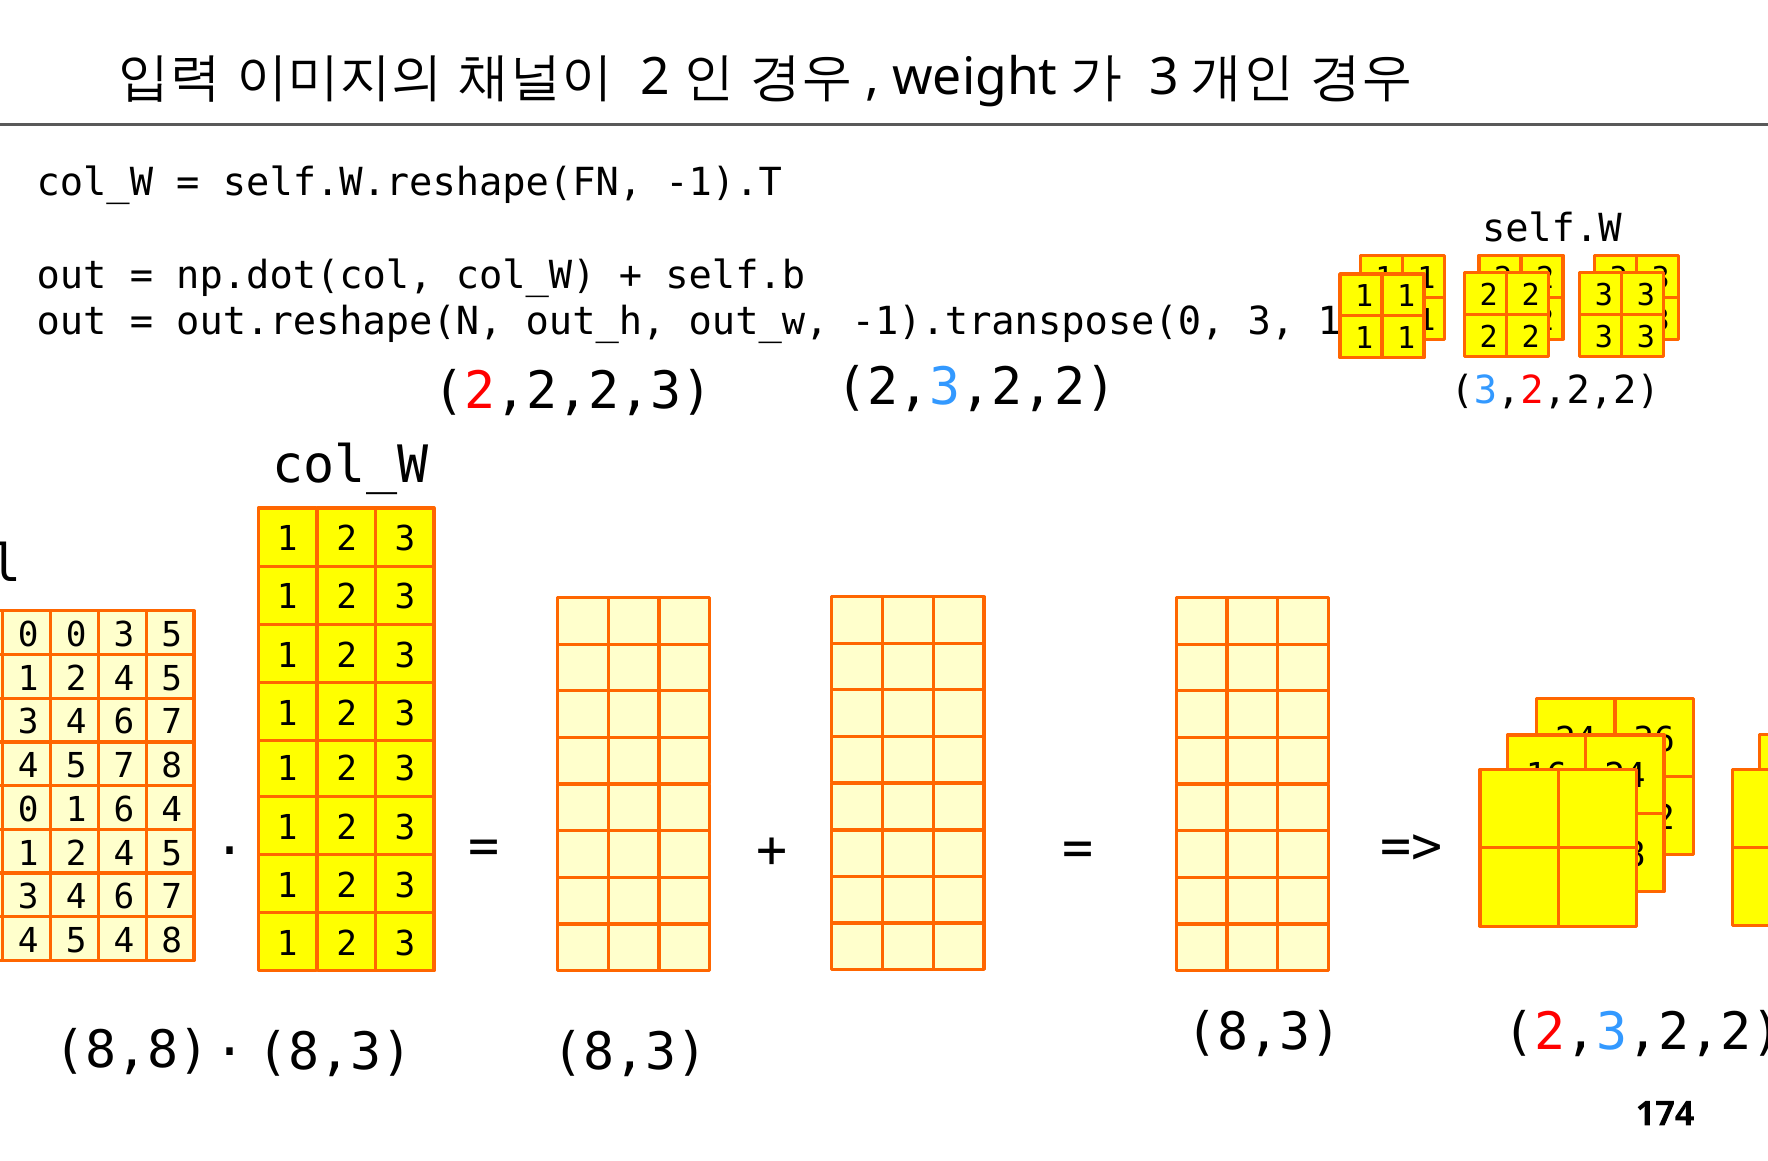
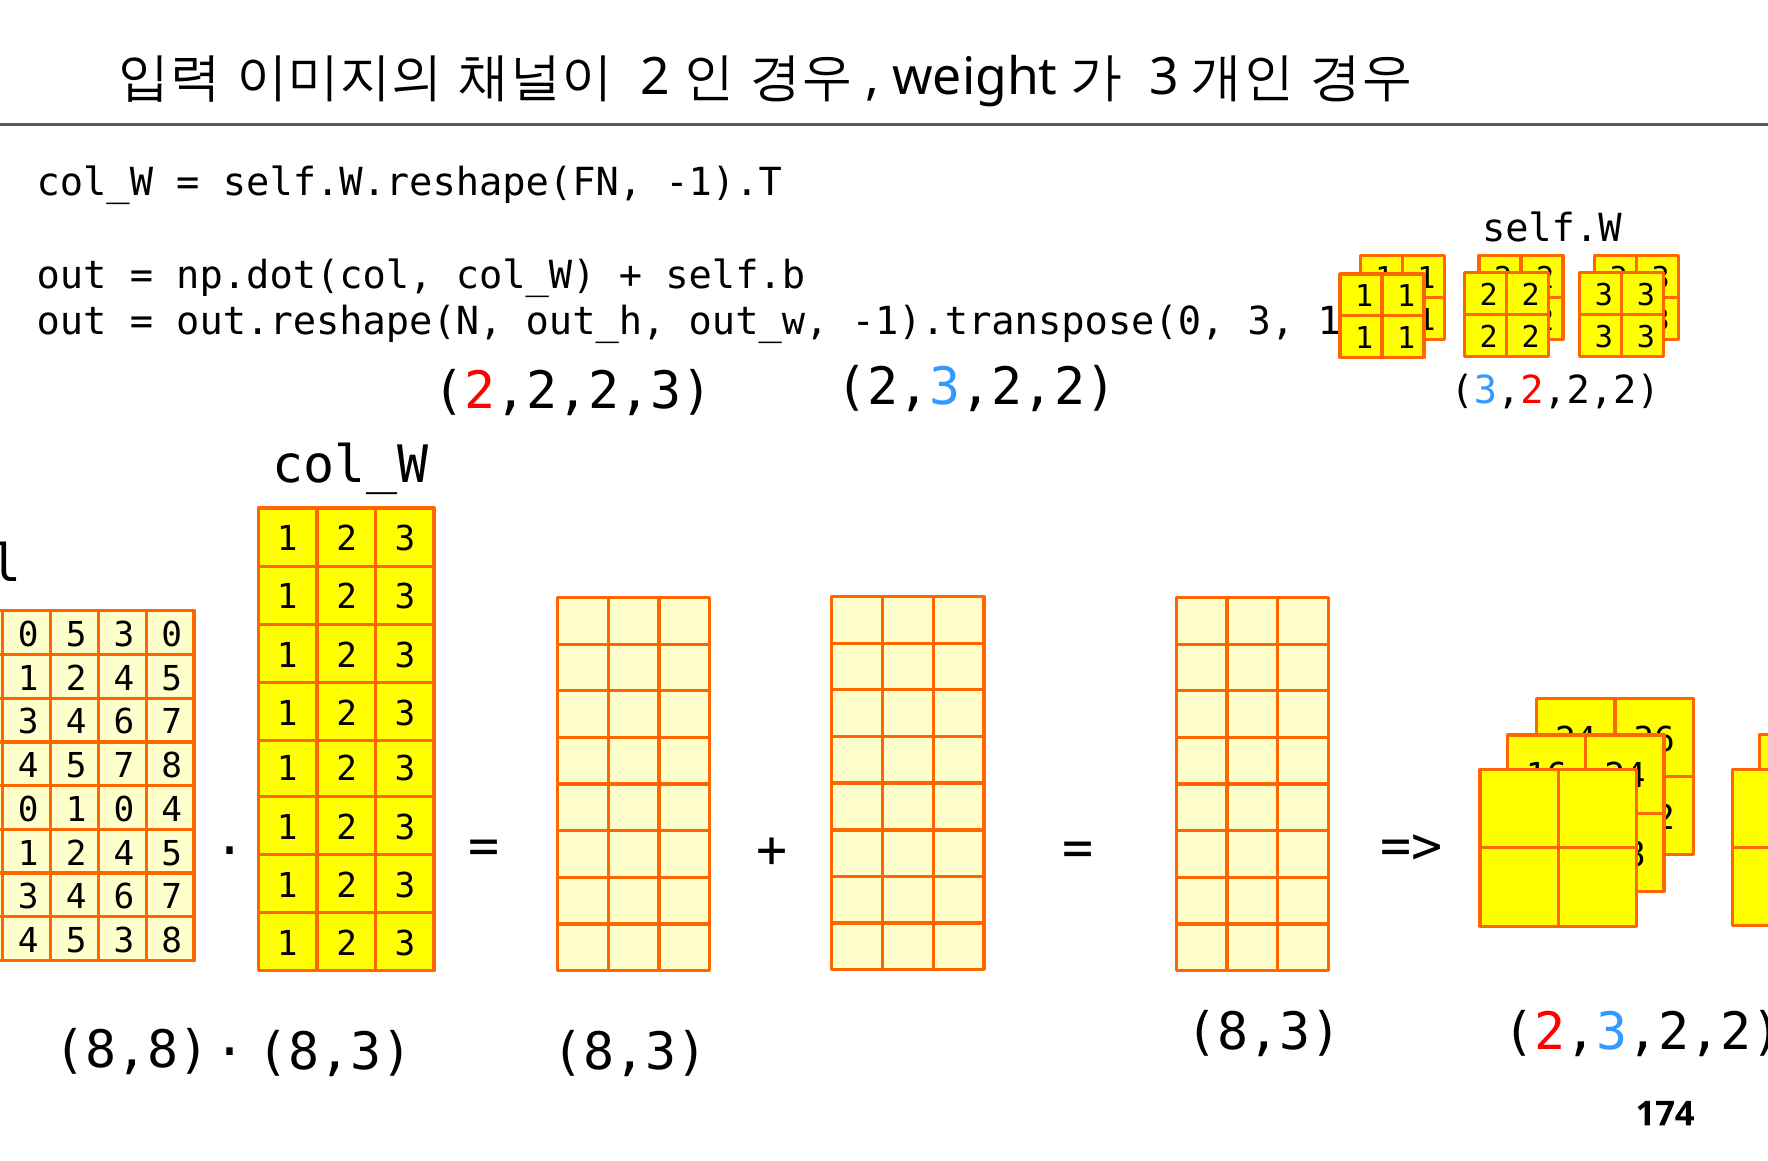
0 0: 0 -> 5
5 at (172, 635): 5 -> 0
1 6: 6 -> 0
4 at (124, 941): 4 -> 3
